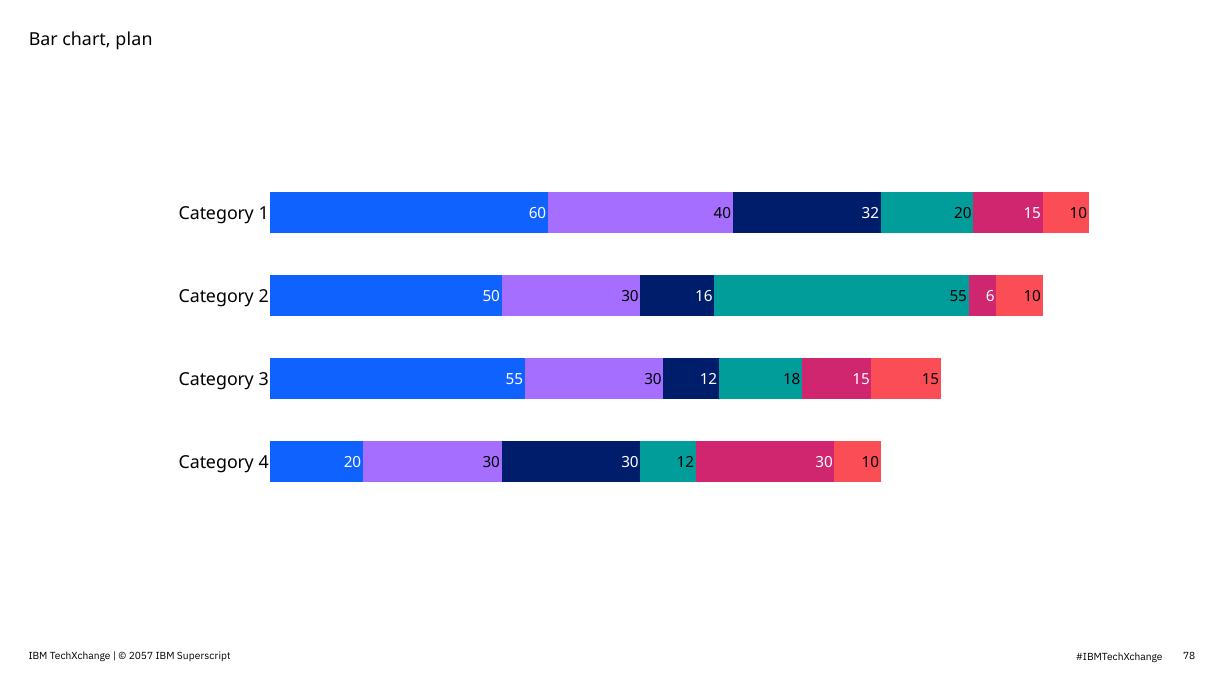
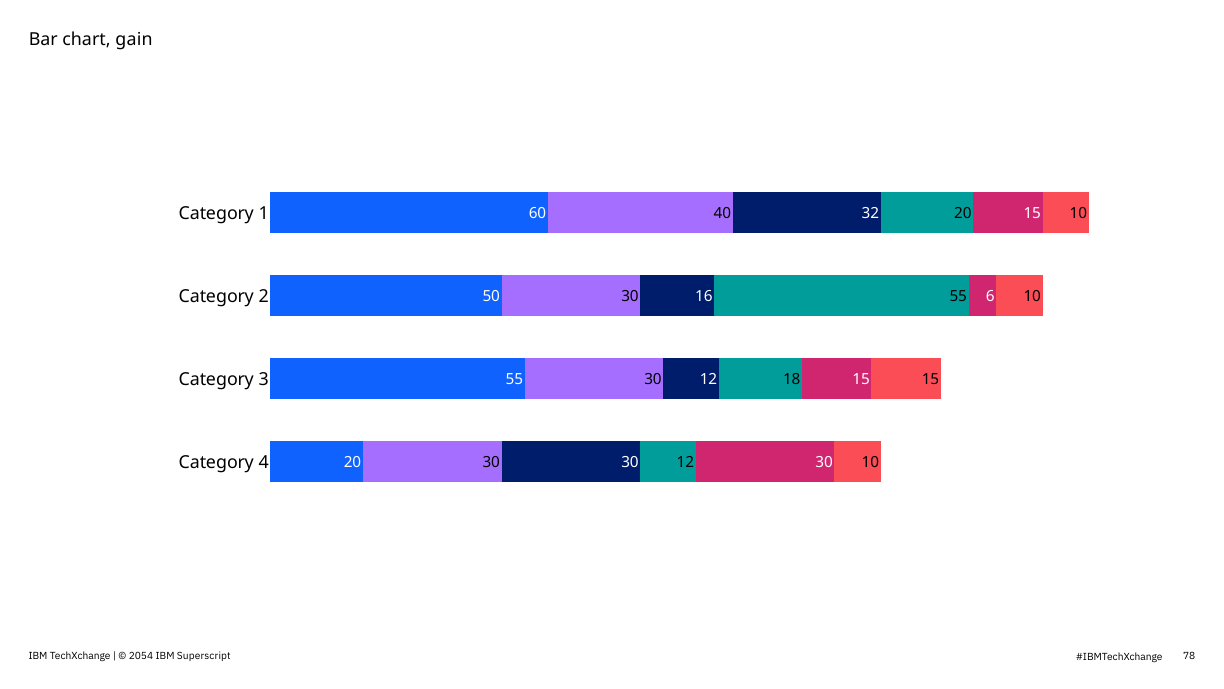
plan: plan -> gain
2057: 2057 -> 2054
